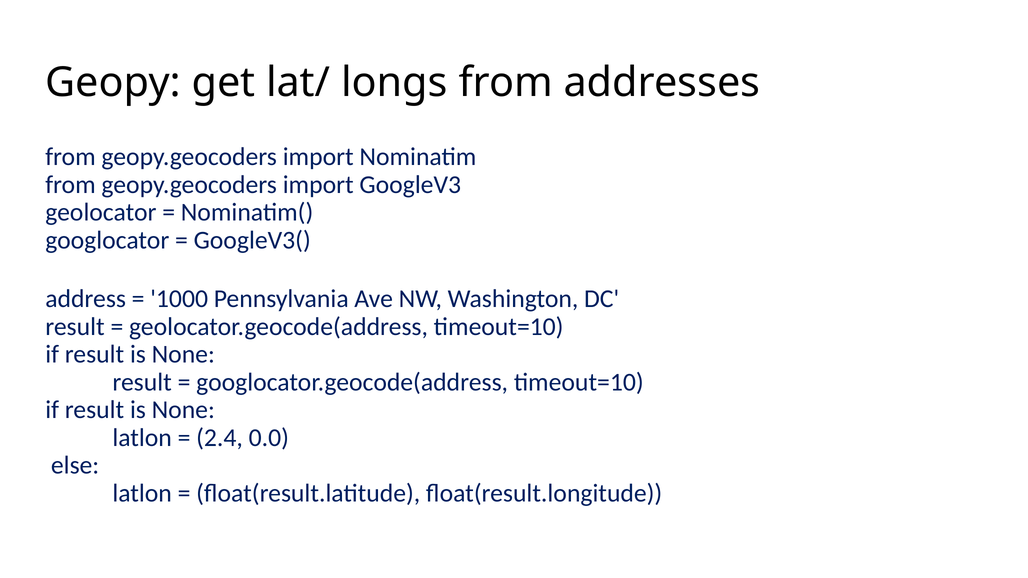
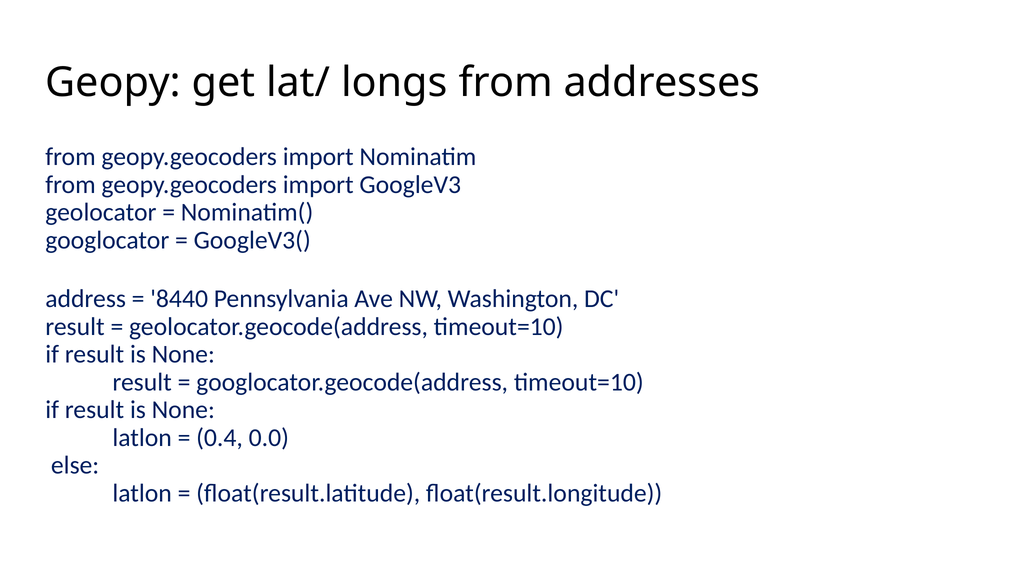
1000: 1000 -> 8440
2.4: 2.4 -> 0.4
